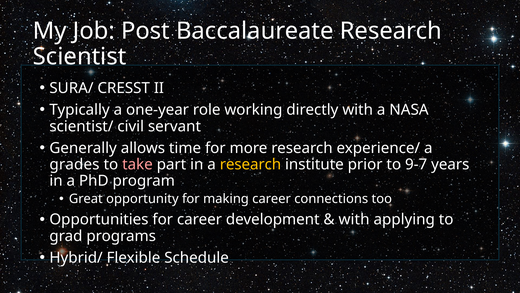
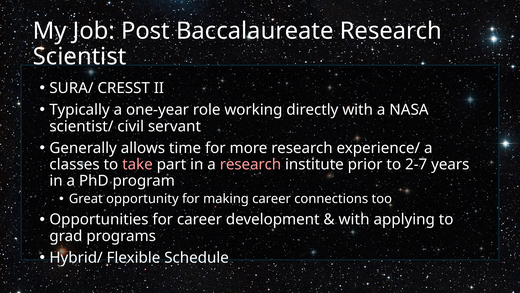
grades: grades -> classes
research at (250, 164) colour: yellow -> pink
9-7: 9-7 -> 2-7
